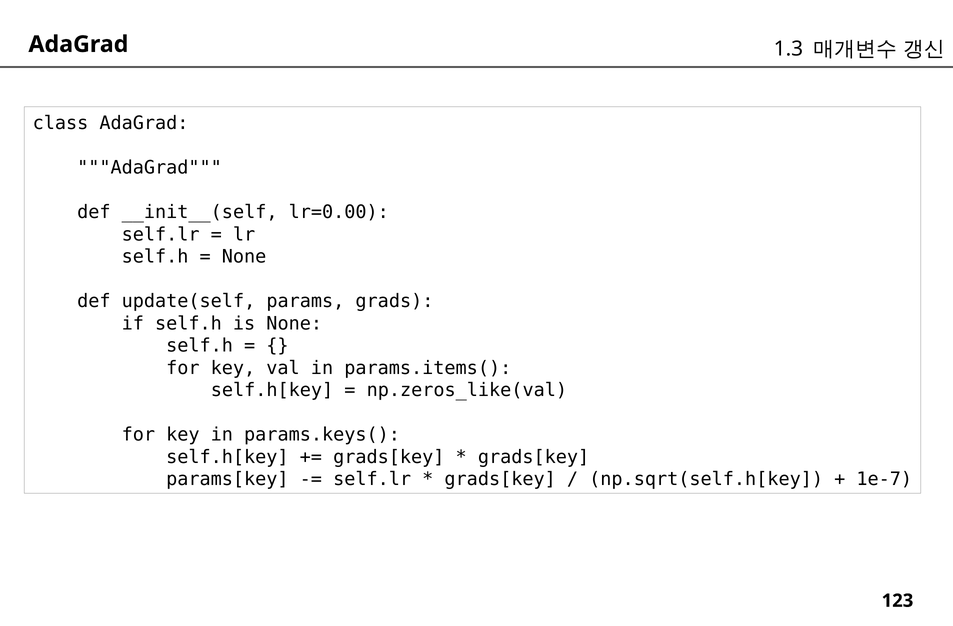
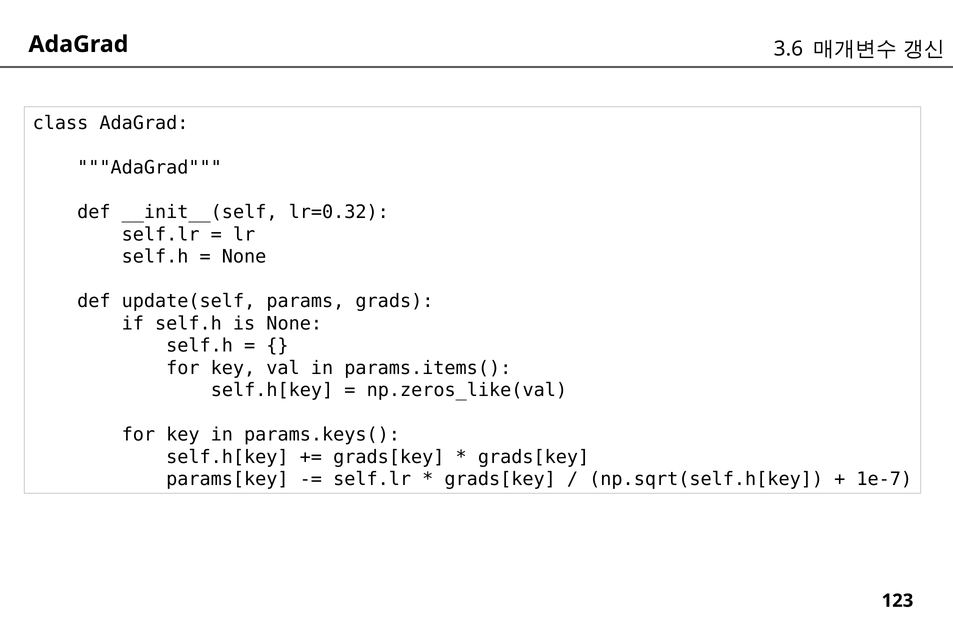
1.3: 1.3 -> 3.6
lr=0.00: lr=0.00 -> lr=0.32
